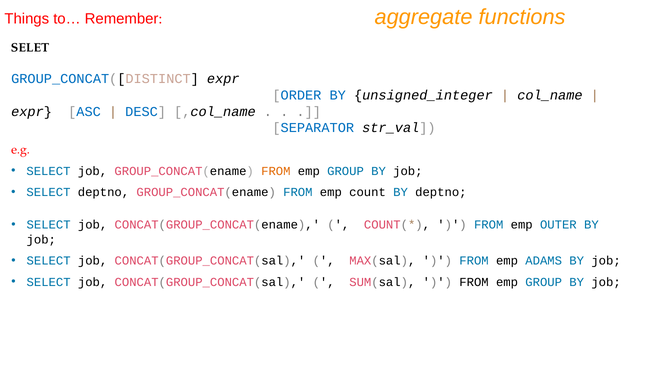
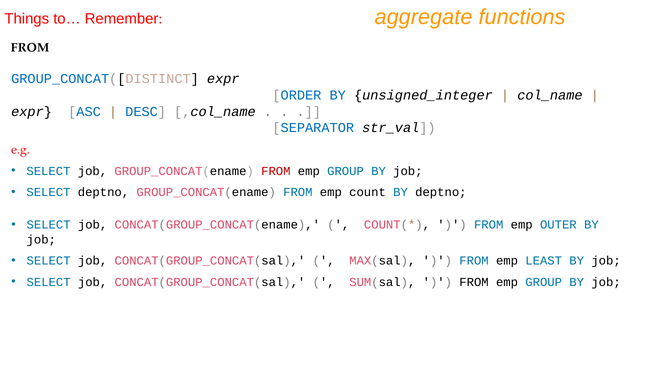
SELET at (30, 48): SELET -> FROM
FROM at (276, 171) colour: orange -> red
ADAMS: ADAMS -> LEAST
